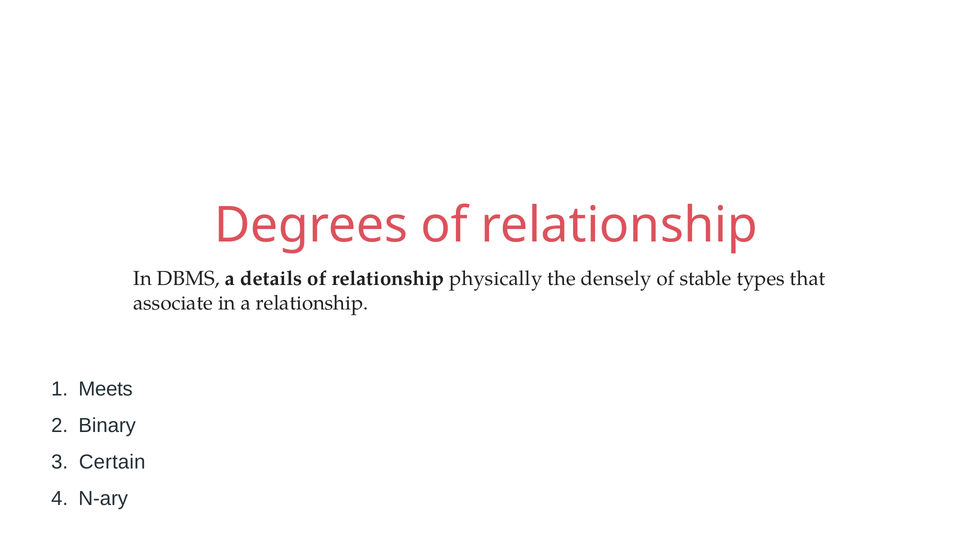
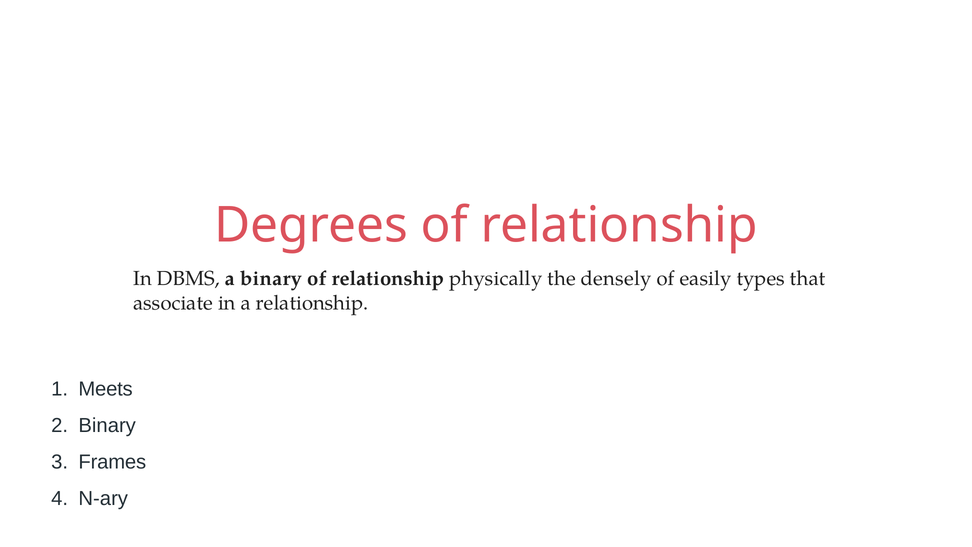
a details: details -> binary
stable: stable -> easily
Certain: Certain -> Frames
